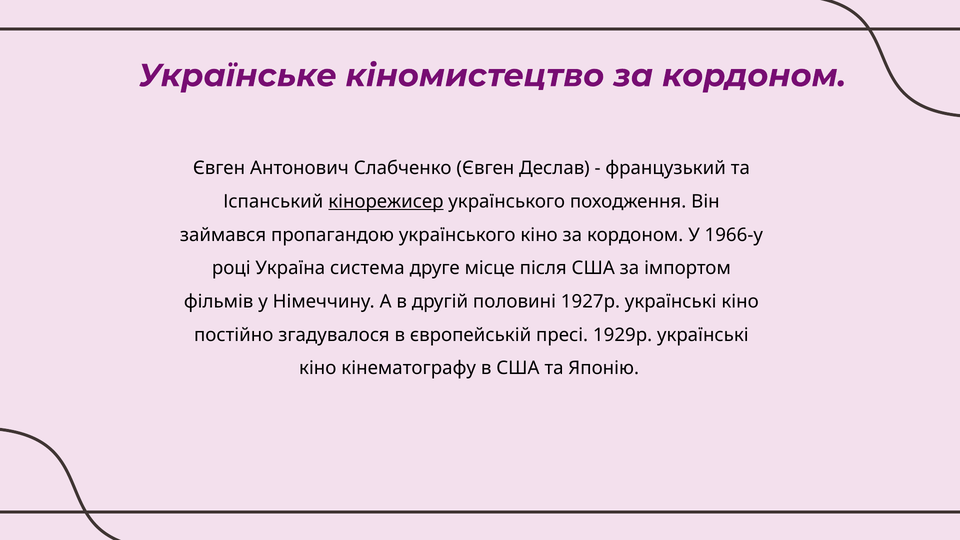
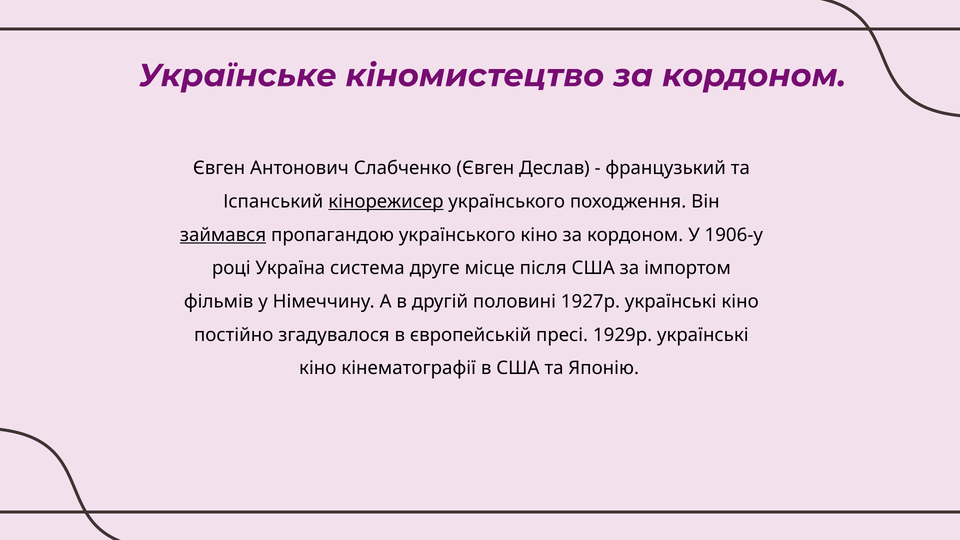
займався underline: none -> present
1966-у: 1966-у -> 1906-у
кінематографу: кінематографу -> кінематографії
